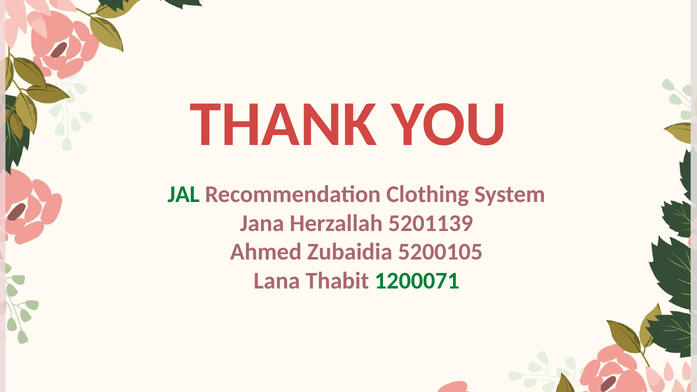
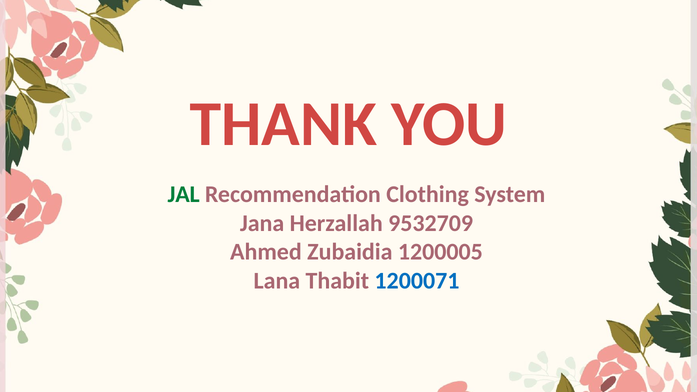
5201139: 5201139 -> 9532709
5200105: 5200105 -> 1200005
1200071 colour: green -> blue
